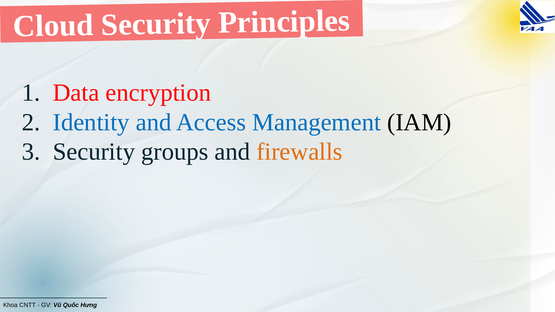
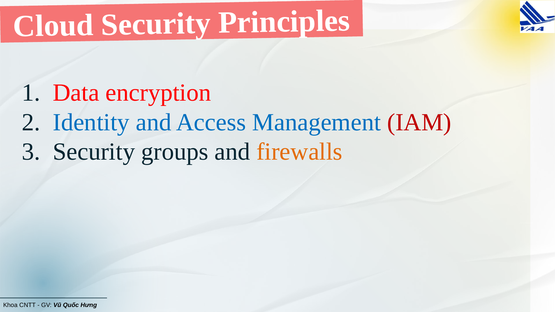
IAM colour: black -> red
